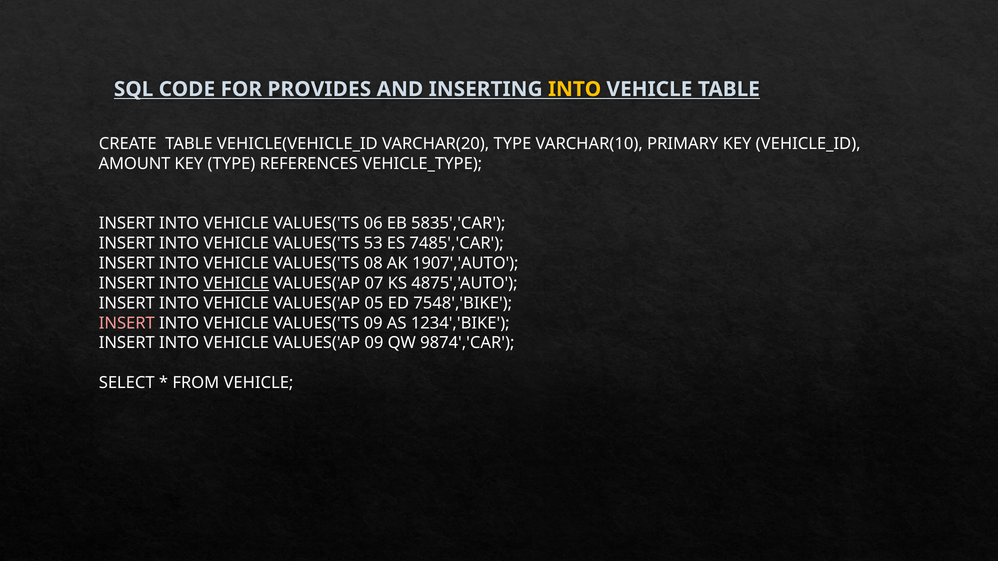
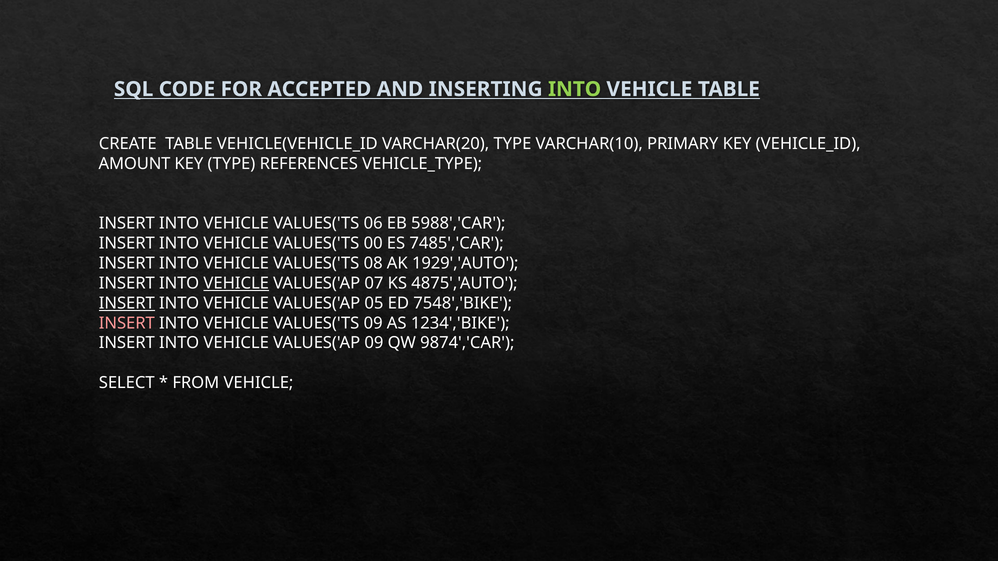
PROVIDES: PROVIDES -> ACCEPTED
INTO at (575, 89) colour: yellow -> light green
5835','CAR: 5835','CAR -> 5988','CAR
53: 53 -> 00
1907','AUTO: 1907','AUTO -> 1929','AUTO
INSERT at (127, 303) underline: none -> present
